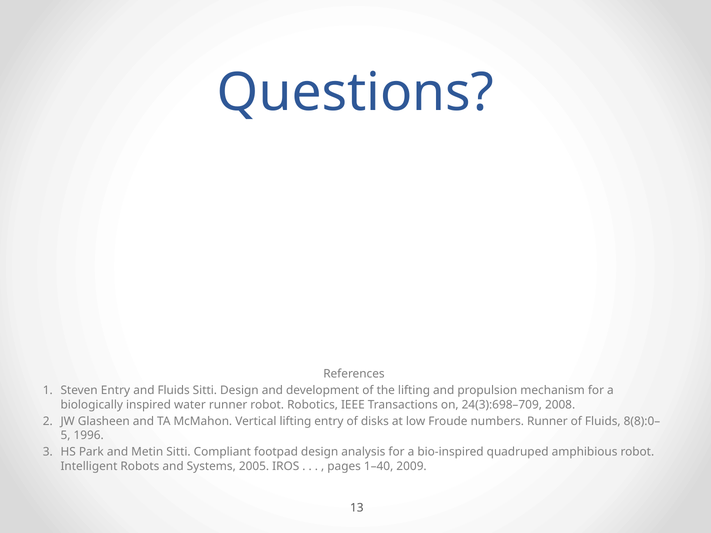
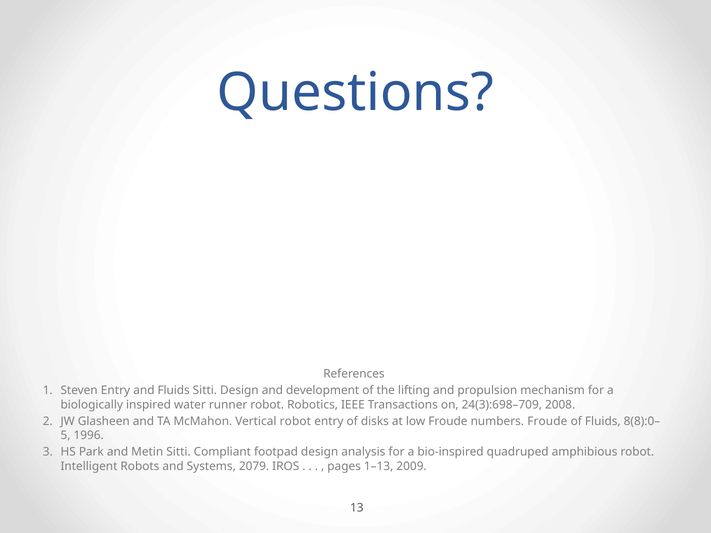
Vertical lifting: lifting -> robot
numbers Runner: Runner -> Froude
2005: 2005 -> 2079
1–40: 1–40 -> 1–13
